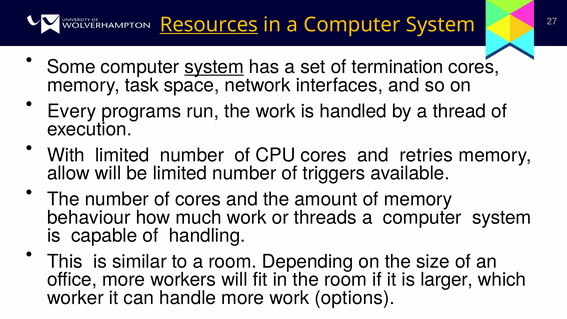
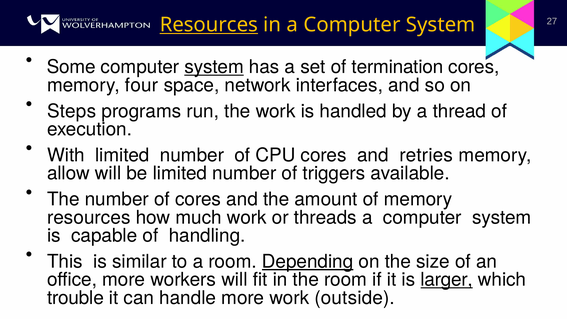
task: task -> four
Every: Every -> Steps
behaviour at (89, 217): behaviour -> resources
Depending underline: none -> present
larger underline: none -> present
worker: worker -> trouble
options: options -> outside
